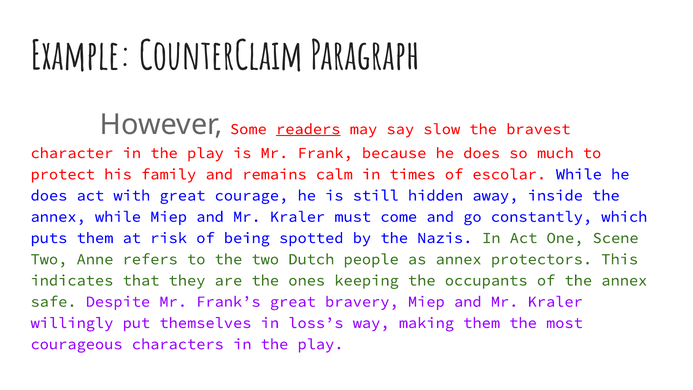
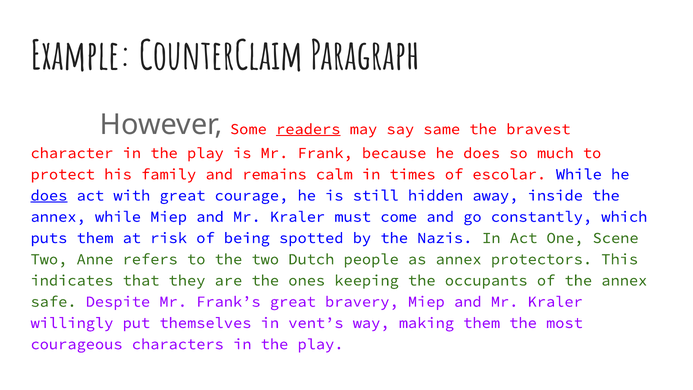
slow: slow -> same
does at (49, 195) underline: none -> present
loss’s: loss’s -> vent’s
